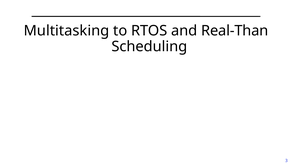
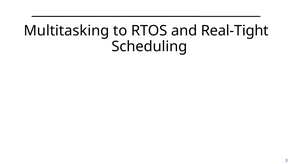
Real-Than: Real-Than -> Real-Tight
